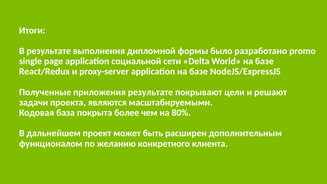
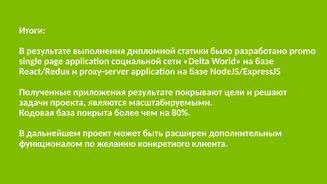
формы: формы -> статики
